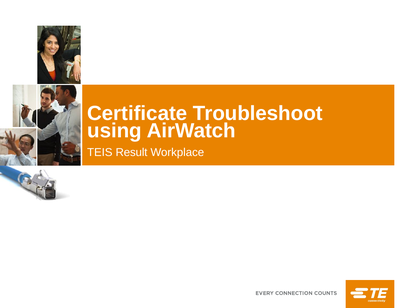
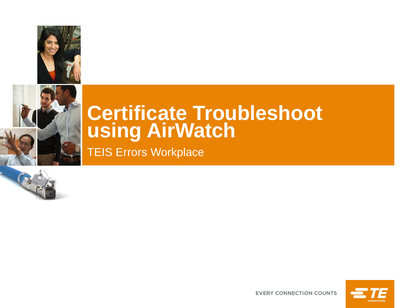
Result: Result -> Errors
